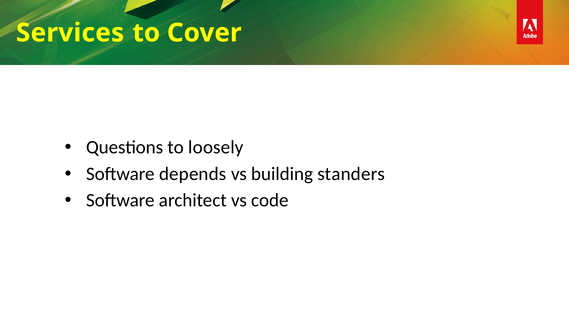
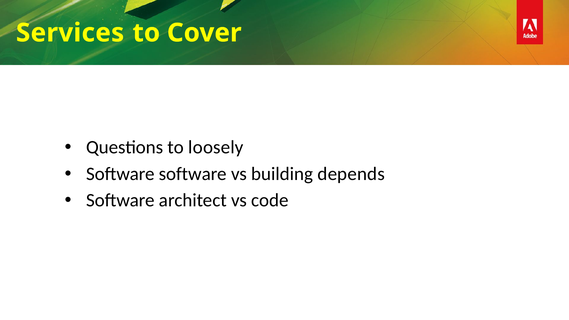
Software depends: depends -> software
standers: standers -> depends
